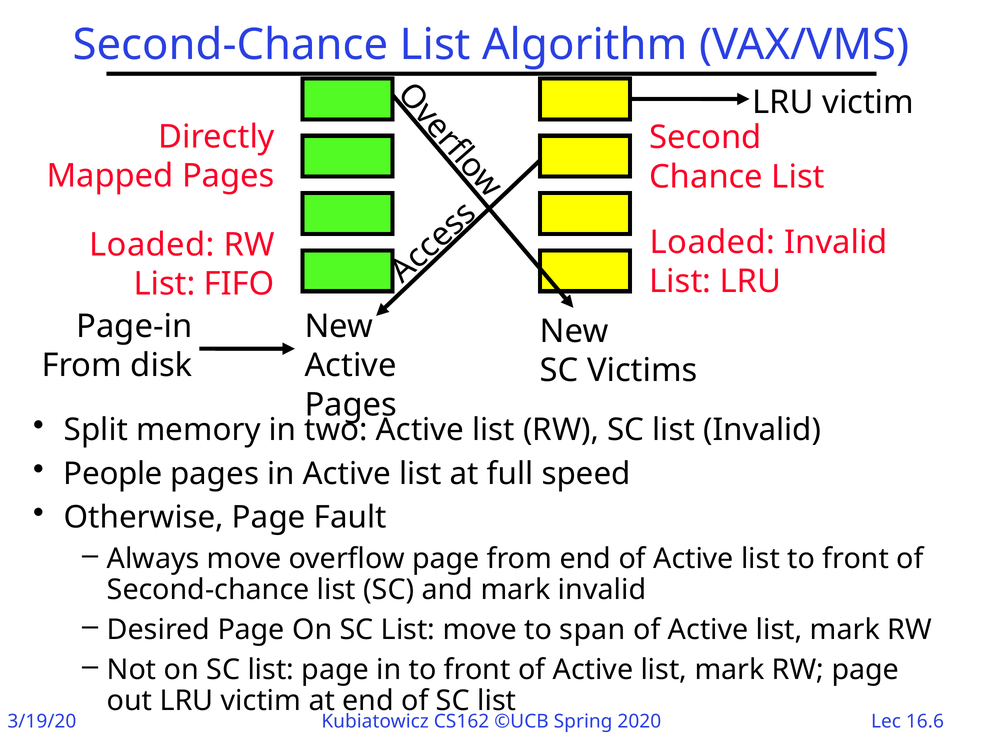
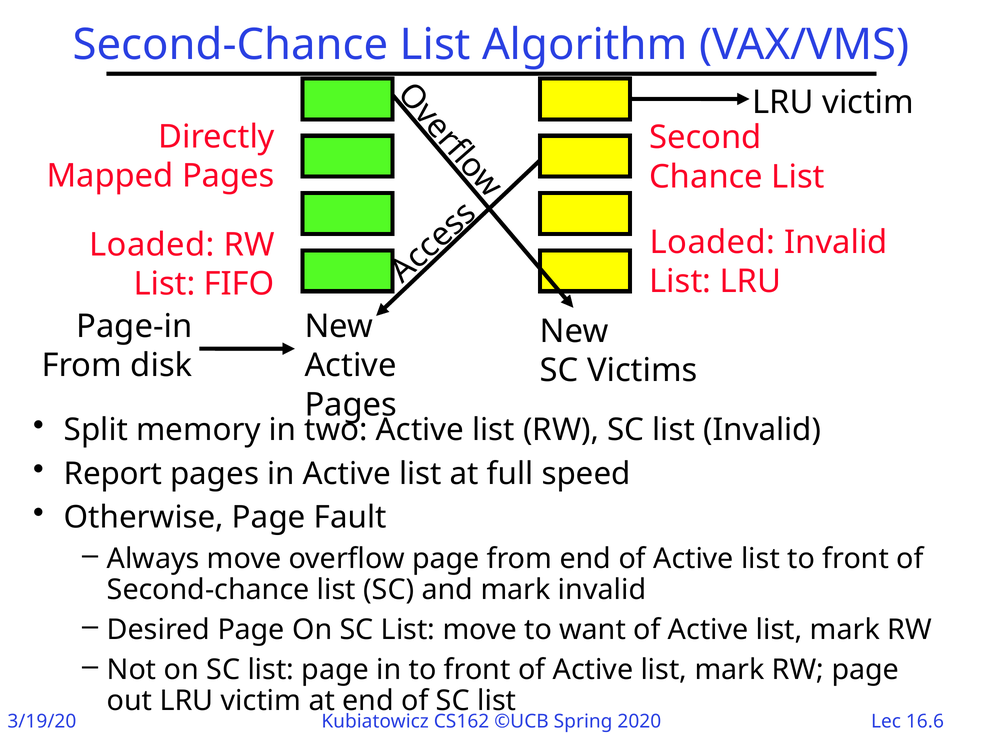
People: People -> Report
span: span -> want
